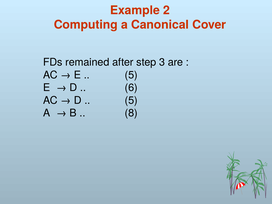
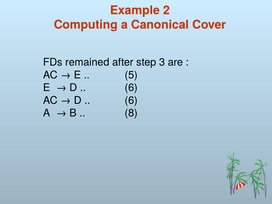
5 at (131, 100): 5 -> 6
